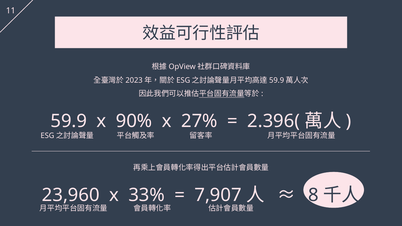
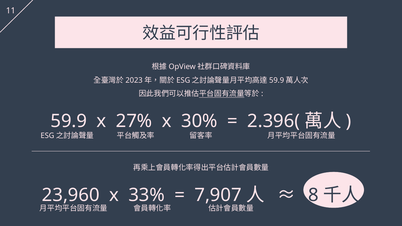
90%: 90% -> 27%
27%: 27% -> 30%
